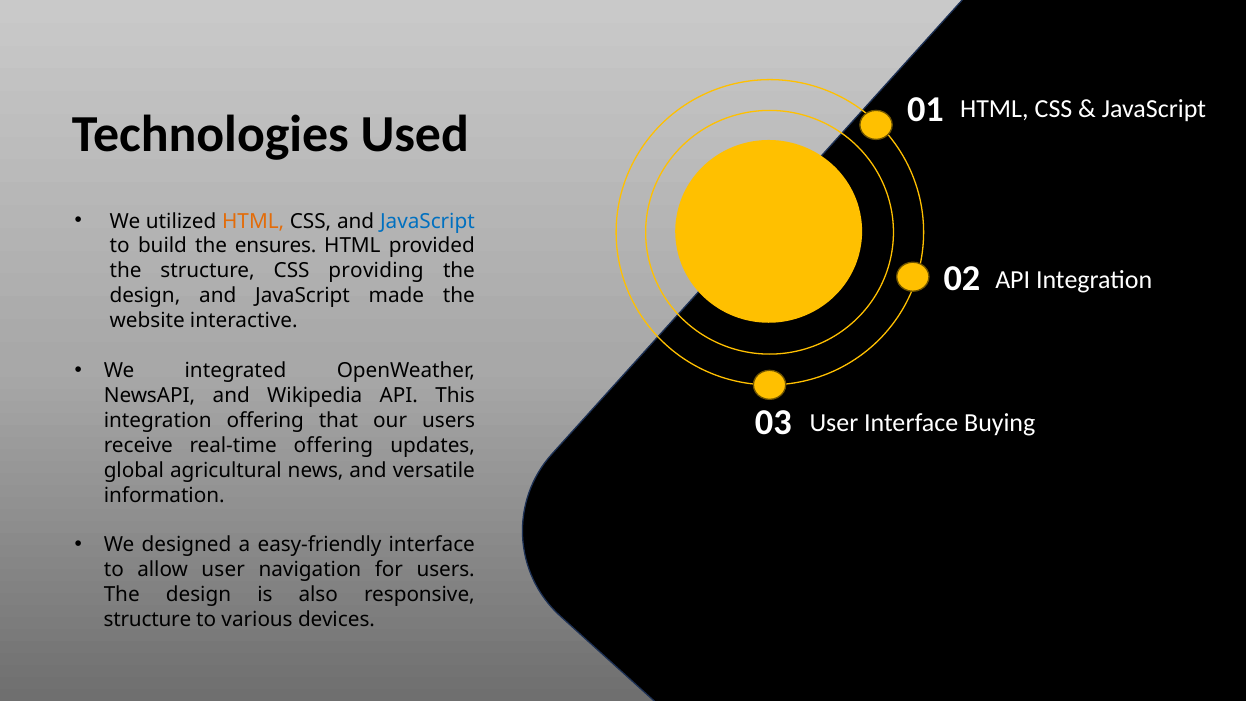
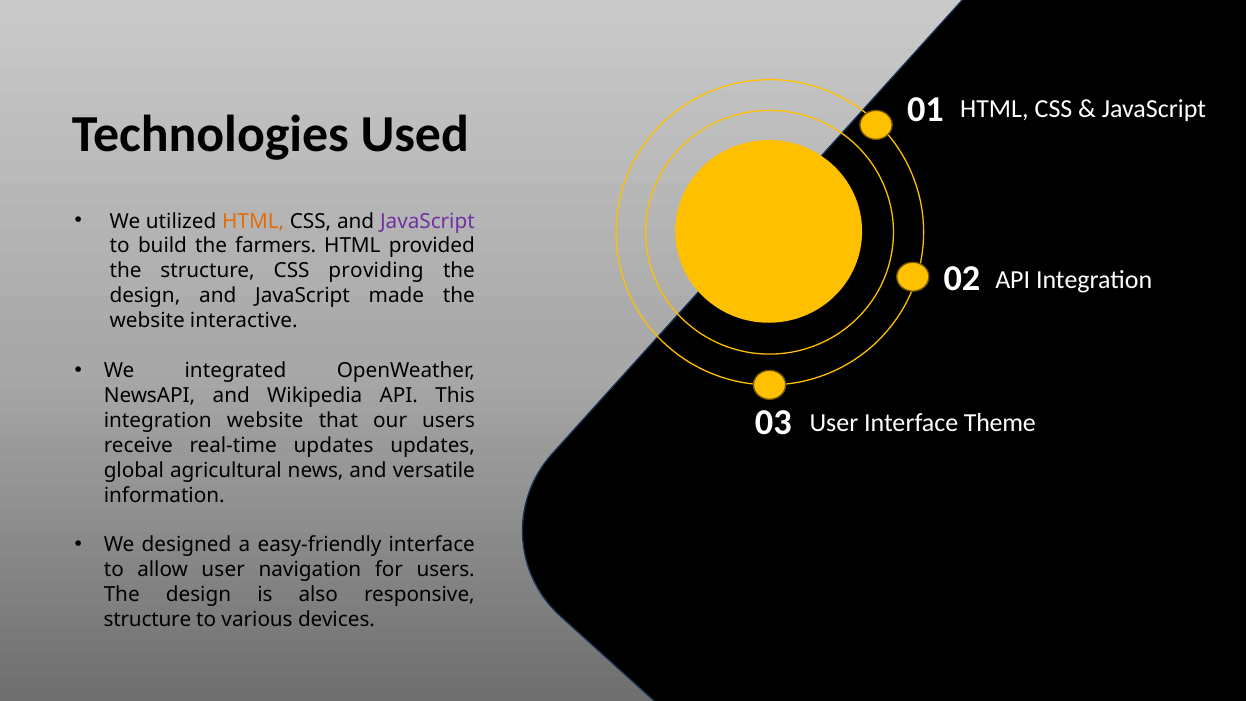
JavaScript at (427, 221) colour: blue -> purple
ensures: ensures -> farmers
Buying: Buying -> Theme
integration offering: offering -> website
real-time offering: offering -> updates
